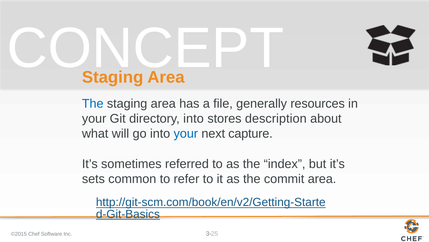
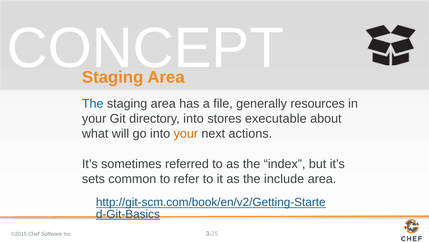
description: description -> executable
your at (186, 133) colour: blue -> orange
capture: capture -> actions
commit: commit -> include
